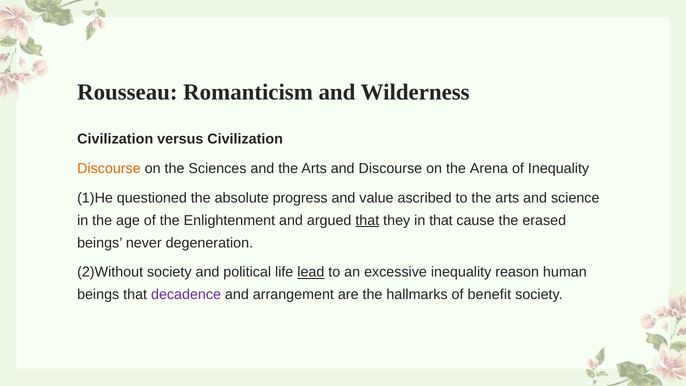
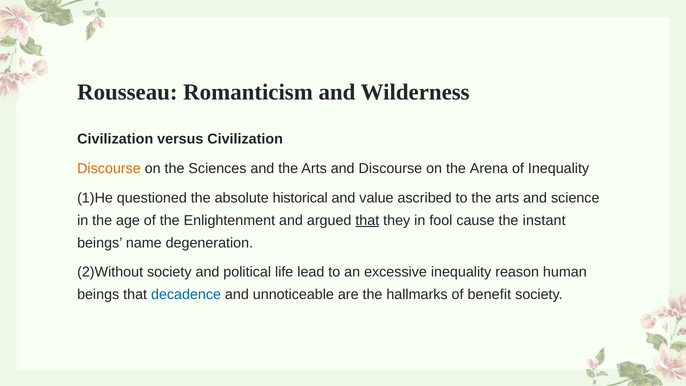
progress: progress -> historical
in that: that -> fool
erased: erased -> instant
never: never -> name
lead underline: present -> none
decadence colour: purple -> blue
arrangement: arrangement -> unnoticeable
